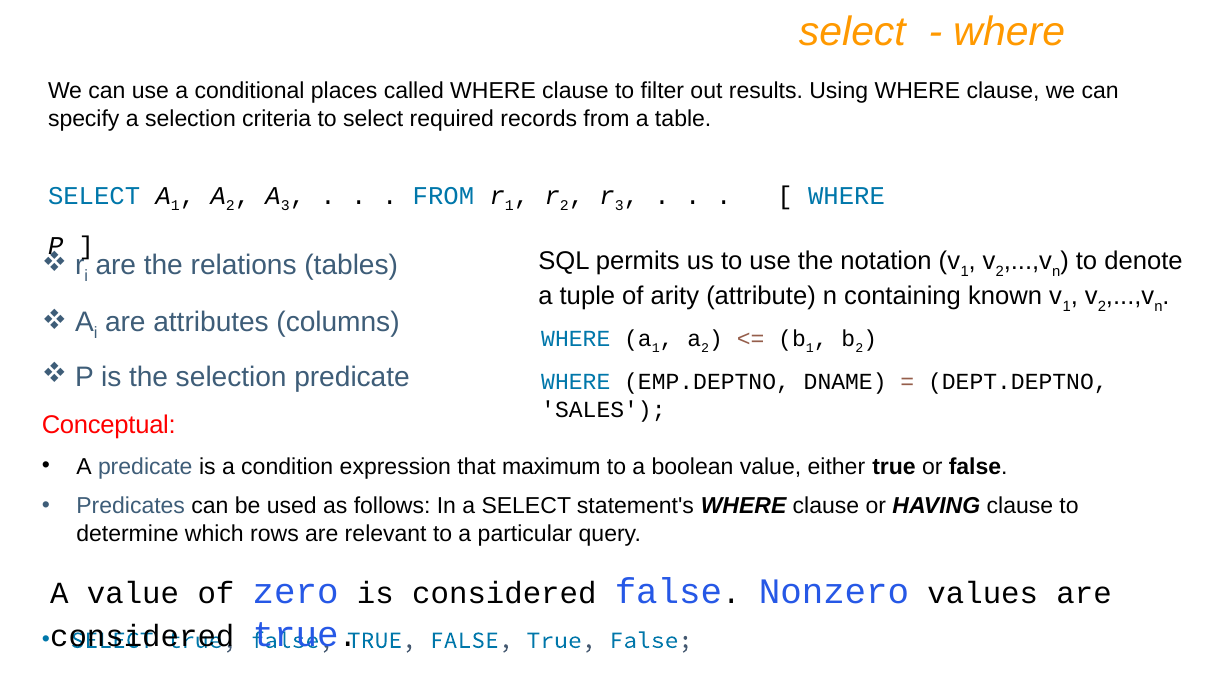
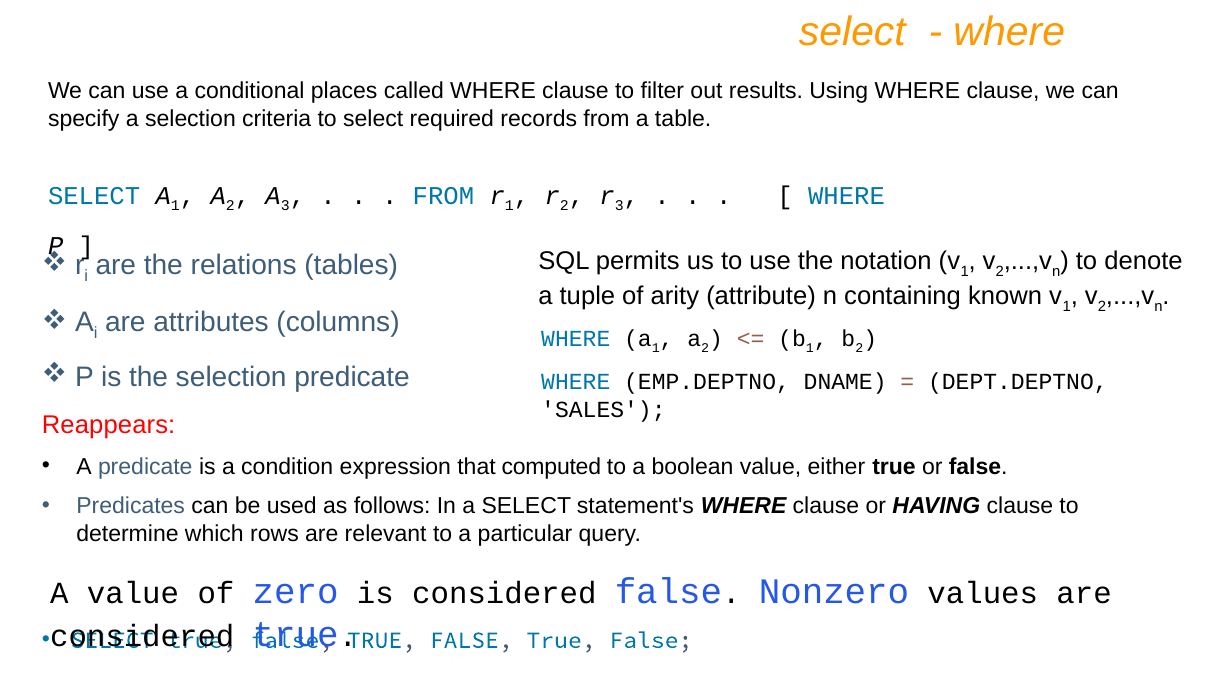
Conceptual: Conceptual -> Reappears
maximum: maximum -> computed
